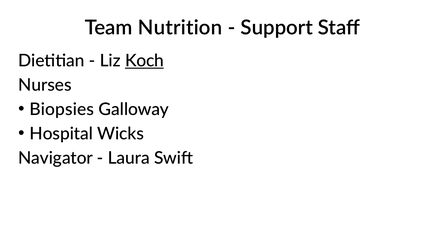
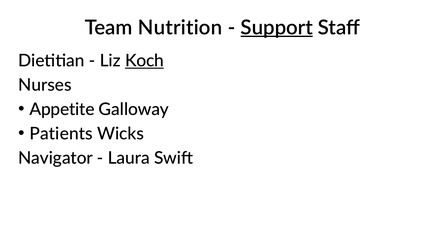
Support underline: none -> present
Biopsies: Biopsies -> Appetite
Hospital: Hospital -> Patients
